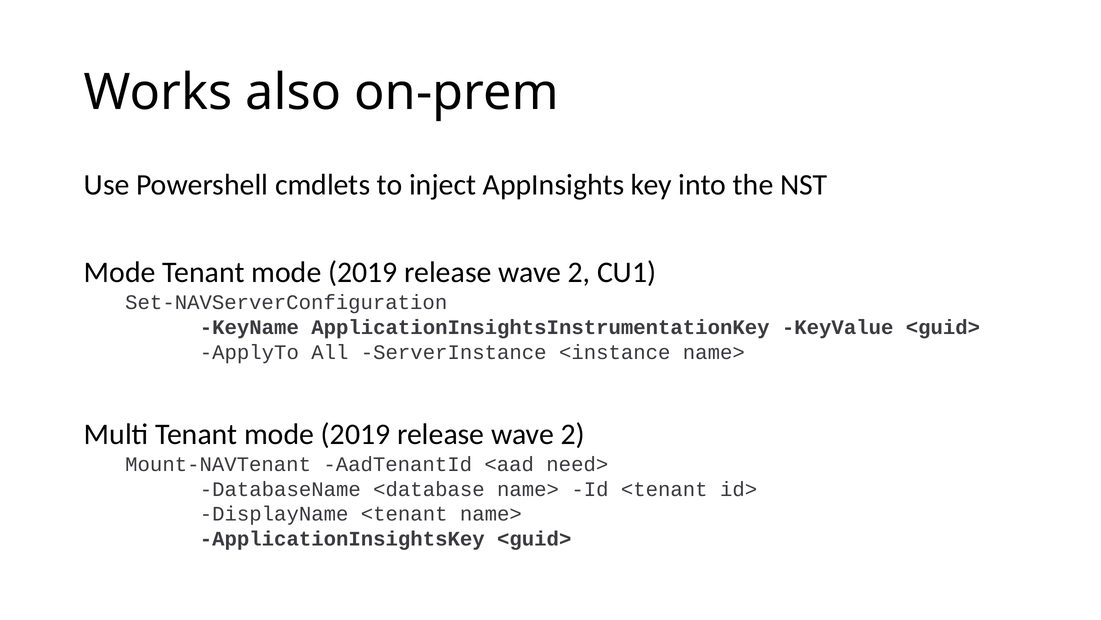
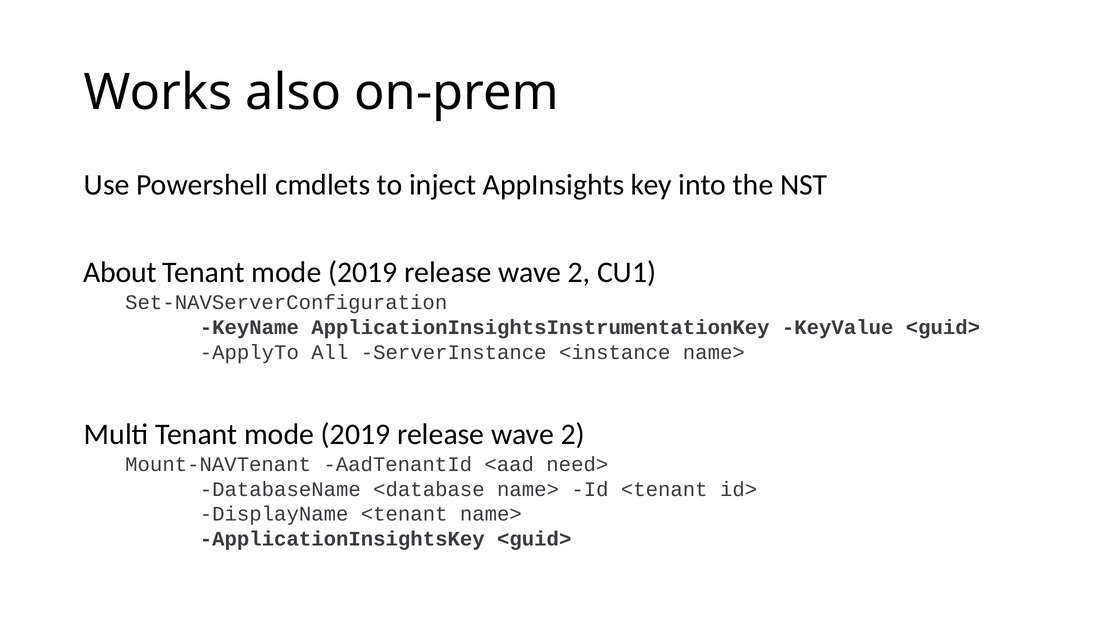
Mode at (120, 272): Mode -> About
